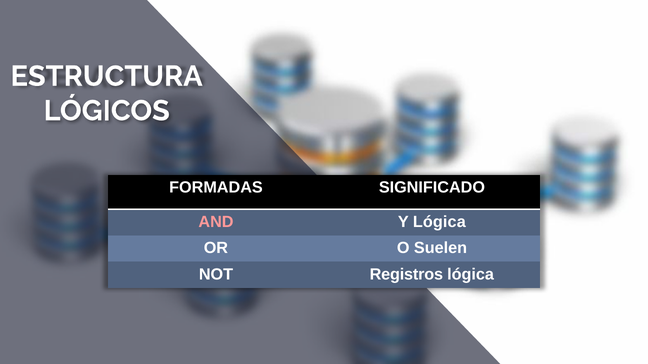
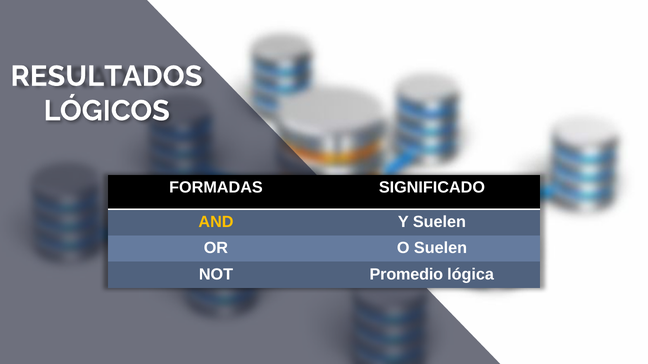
ESTRUCTURA: ESTRUCTURA -> RESULTADOS
AND colour: pink -> yellow
Y Lógica: Lógica -> Suelen
Registros: Registros -> Promedio
